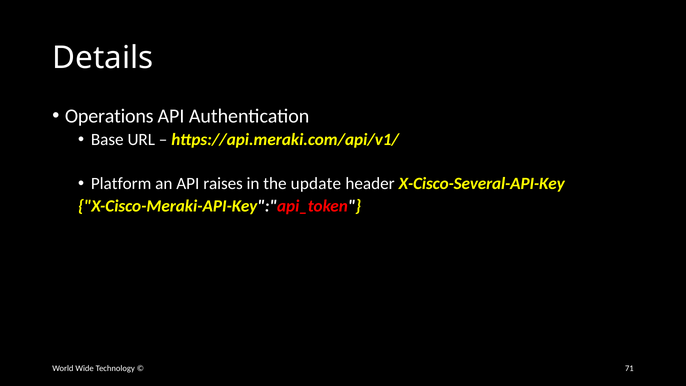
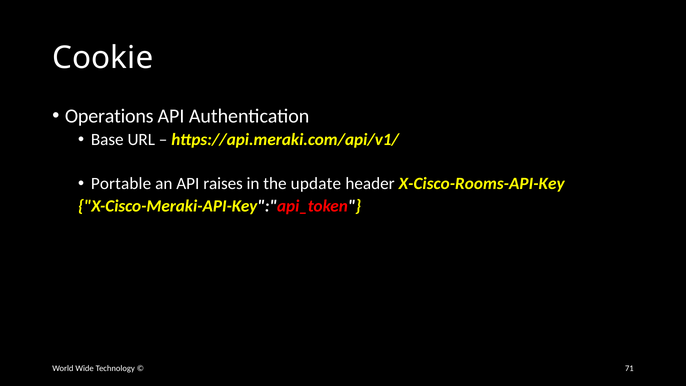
Details: Details -> Cookie
Platform: Platform -> Portable
X-Cisco-Several-API-Key: X-Cisco-Several-API-Key -> X-Cisco-Rooms-API-Key
